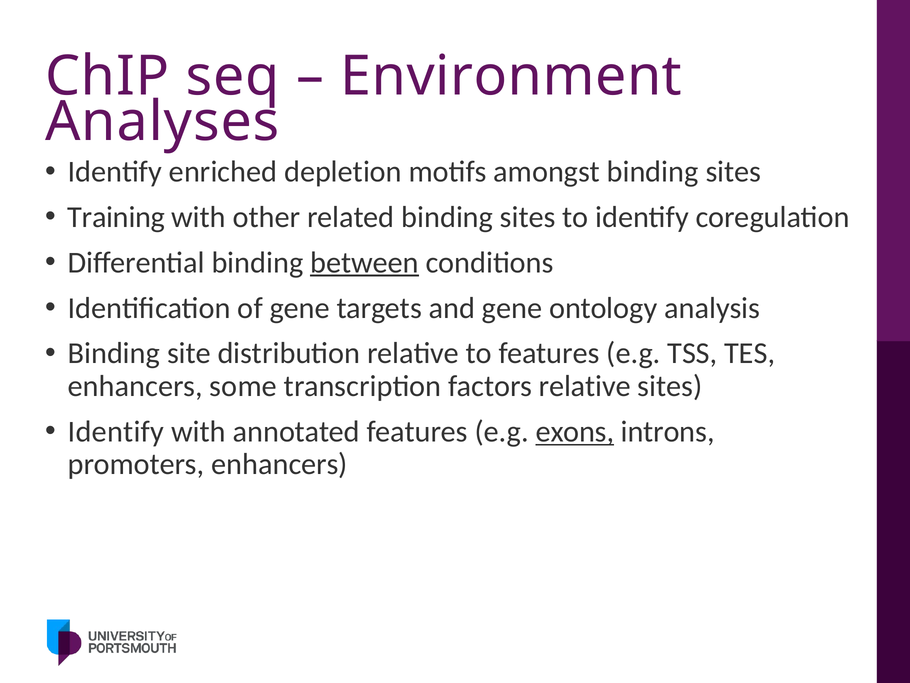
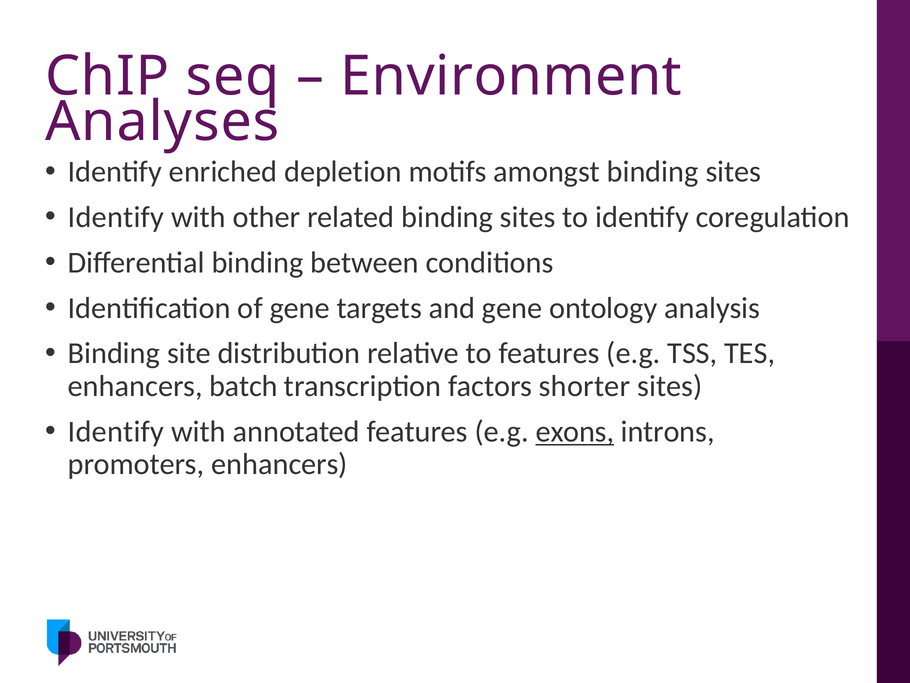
Training at (116, 217): Training -> Identify
between underline: present -> none
some: some -> batch
factors relative: relative -> shorter
